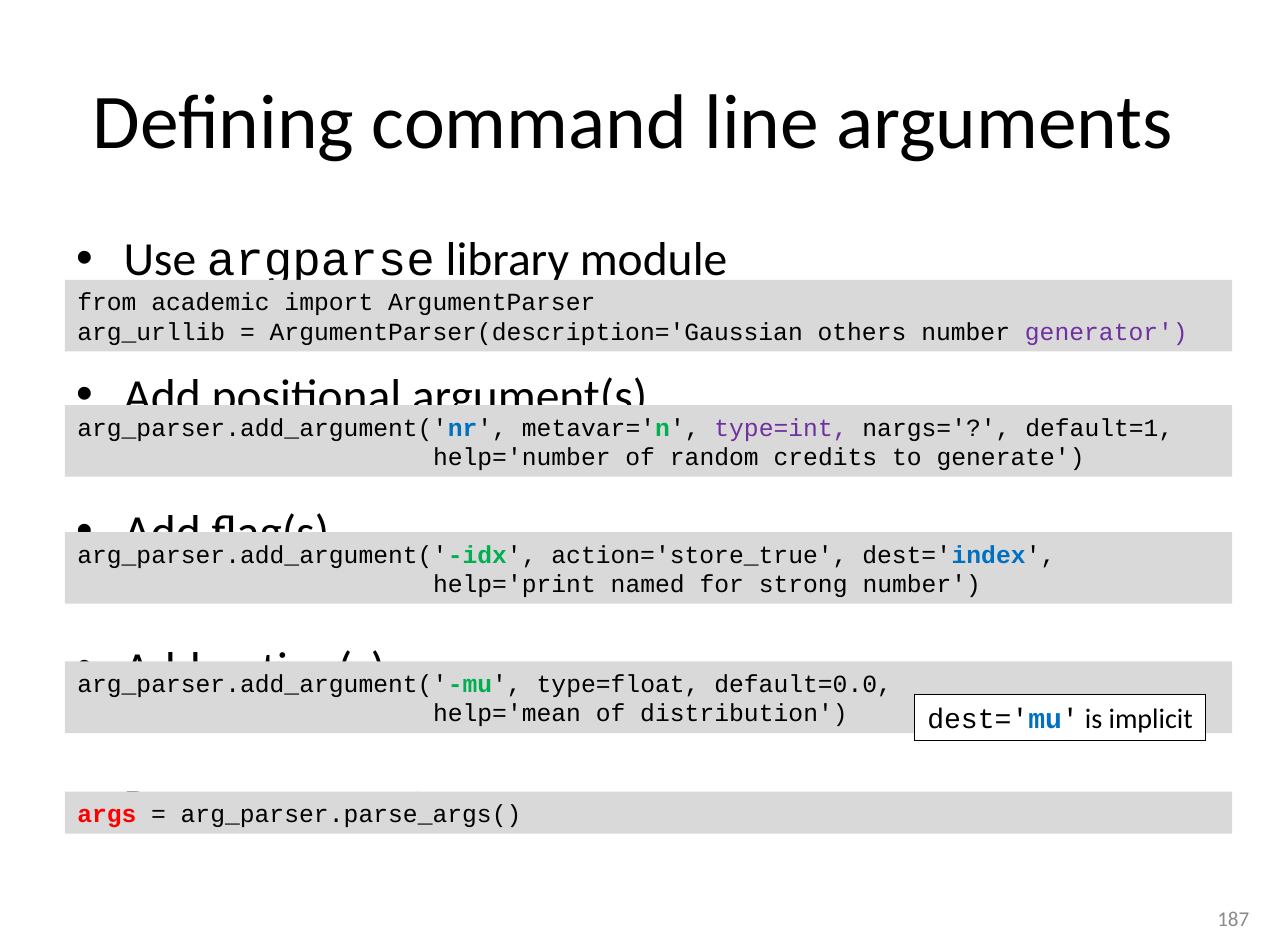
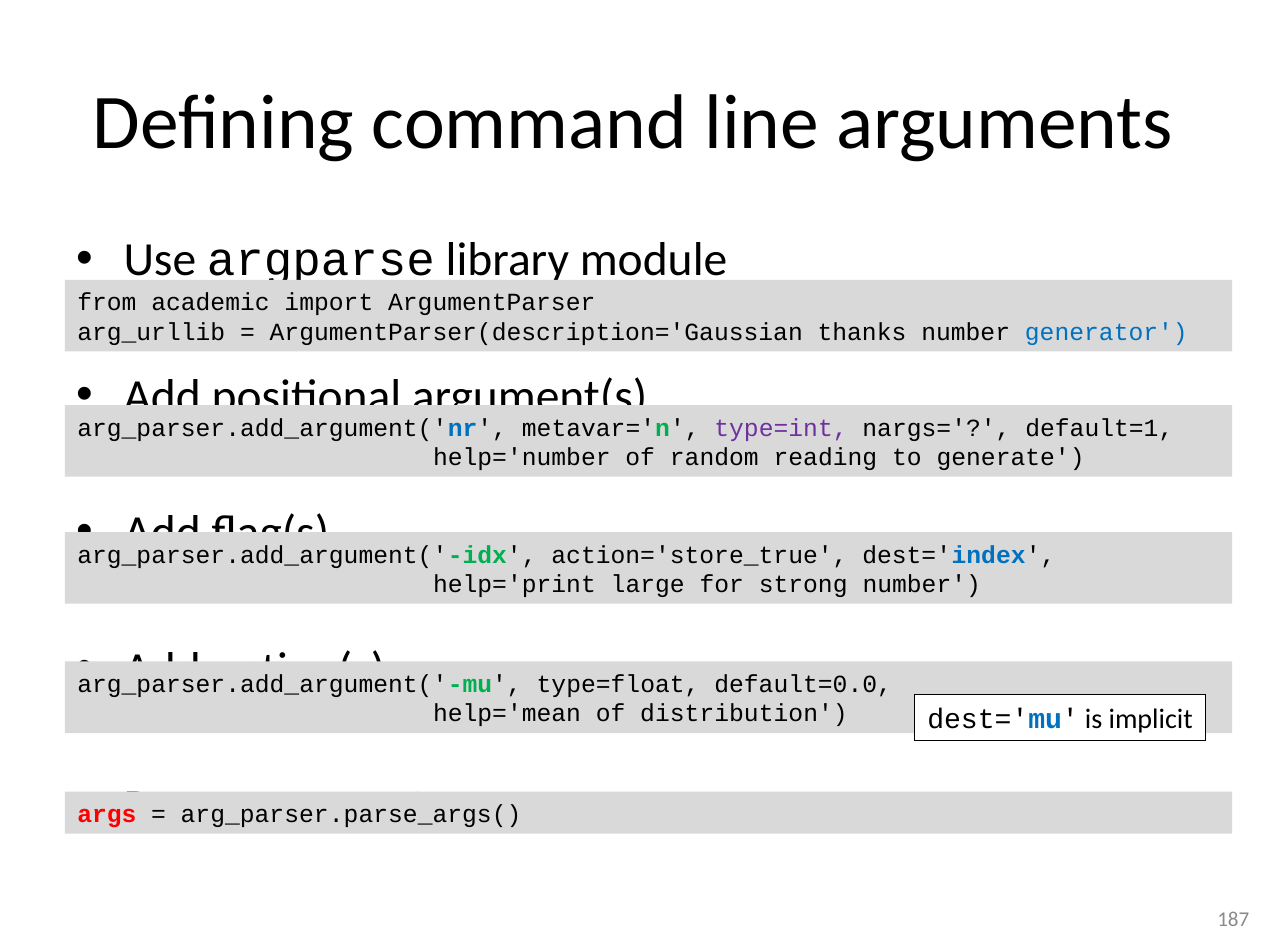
others: others -> thanks
generator colour: purple -> blue
credits: credits -> reading
named: named -> large
